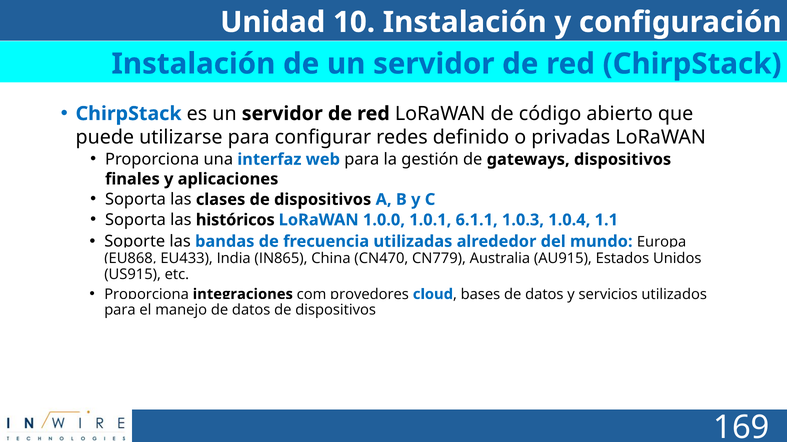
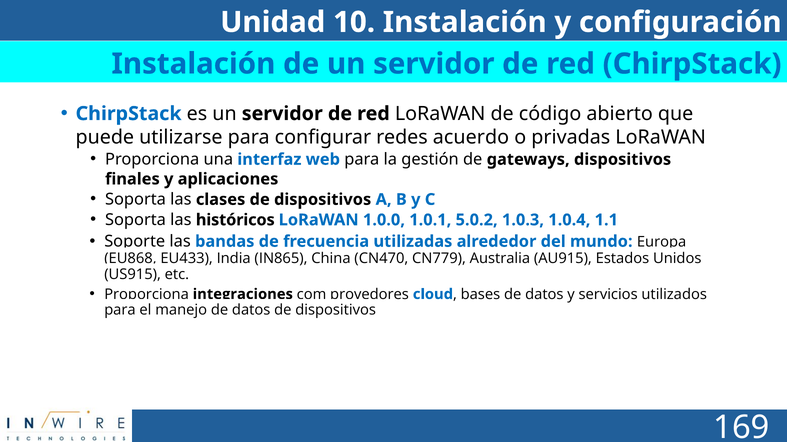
definido: definido -> acuerdo
6.1.1: 6.1.1 -> 5.0.2
